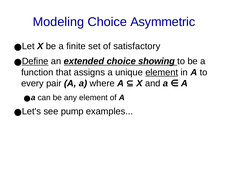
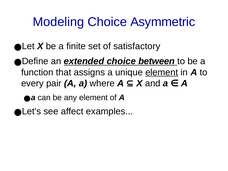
Define underline: present -> none
showing: showing -> between
pump: pump -> affect
